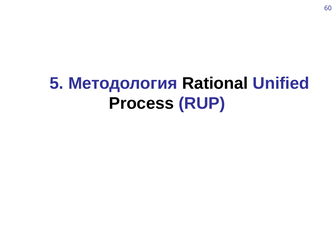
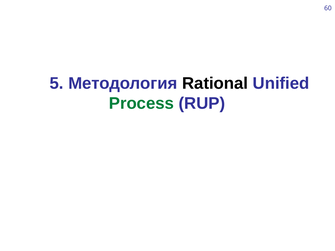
Process colour: black -> green
